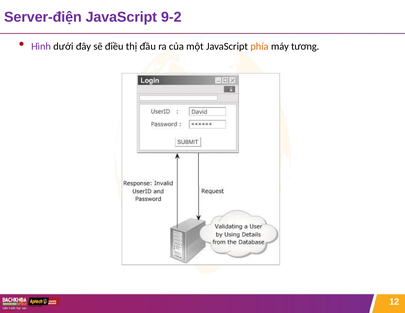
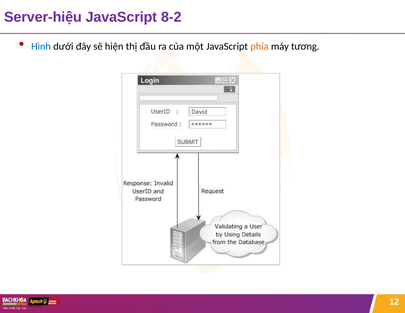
Server-điện: Server-điện -> Server-hiệu
9-2: 9-2 -> 8-2
Hình colour: purple -> blue
điều: điều -> hiện
